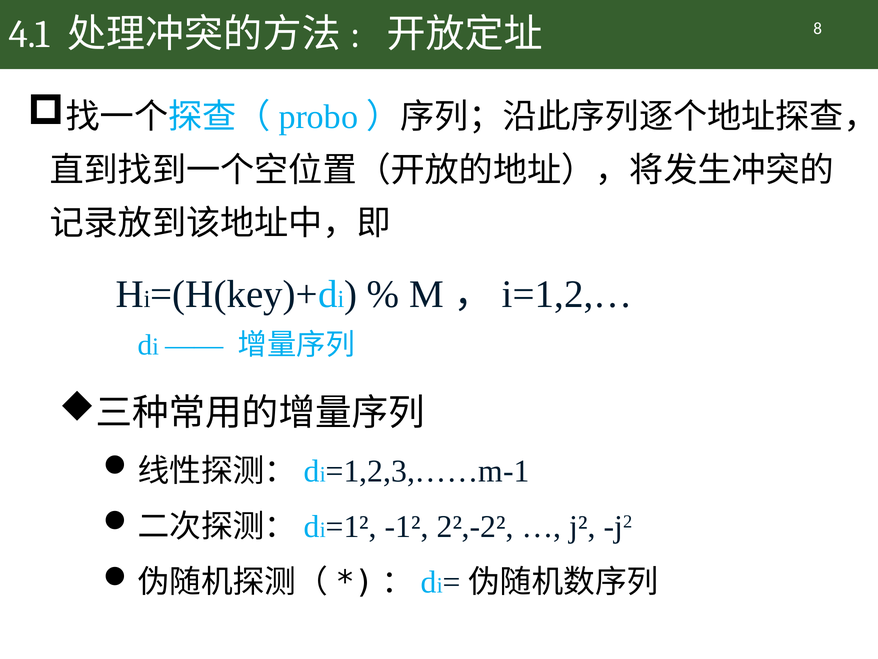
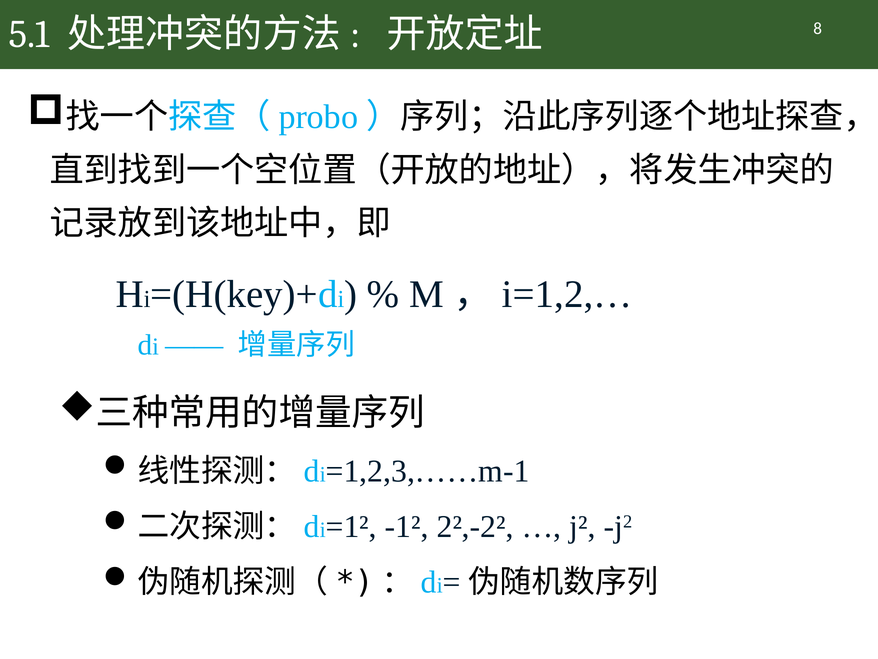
4.1: 4.1 -> 5.1
